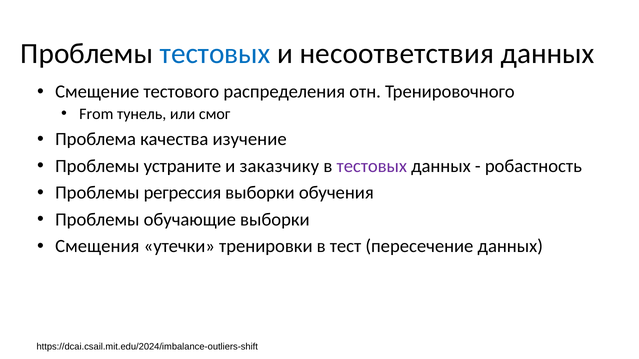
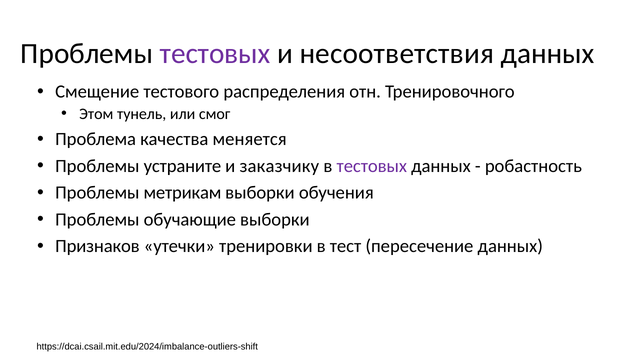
тестовых at (215, 54) colour: blue -> purple
From: From -> Этом
изучение: изучение -> меняется
регрессия: регрессия -> метрикам
Смещения: Смещения -> Признаков
